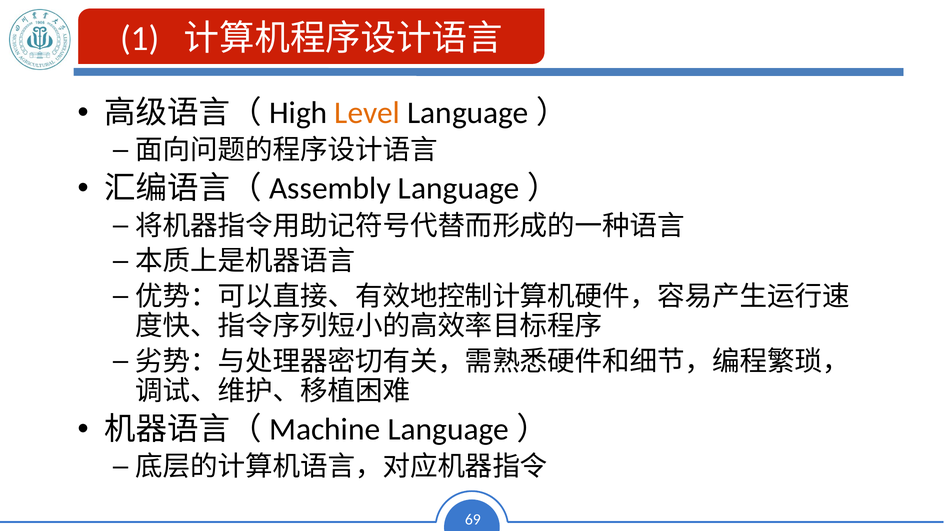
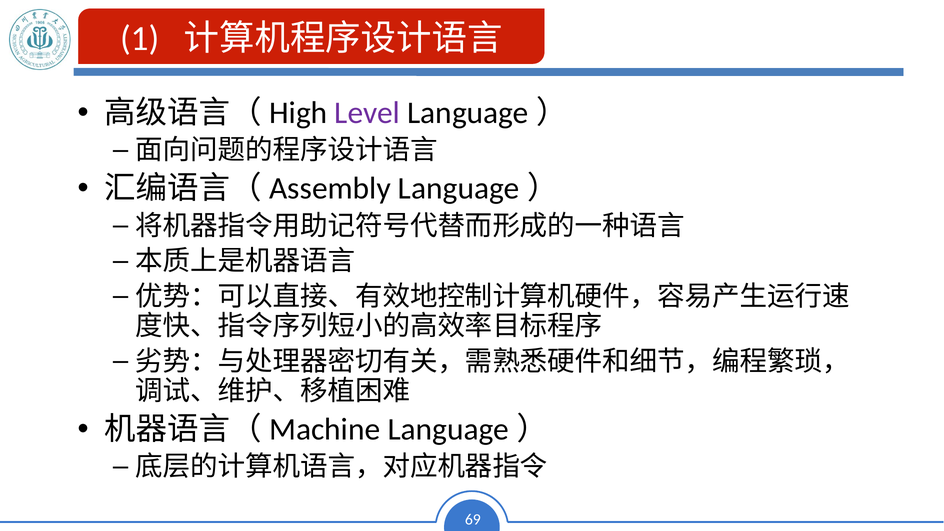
Level colour: orange -> purple
